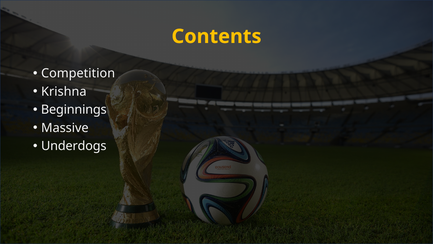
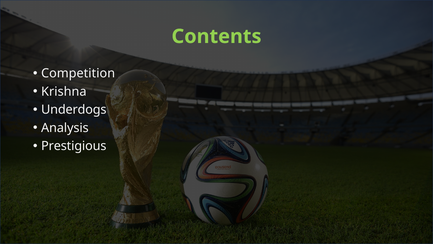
Contents colour: yellow -> light green
Beginnings: Beginnings -> Underdogs
Massive: Massive -> Analysis
Underdogs: Underdogs -> Prestigious
